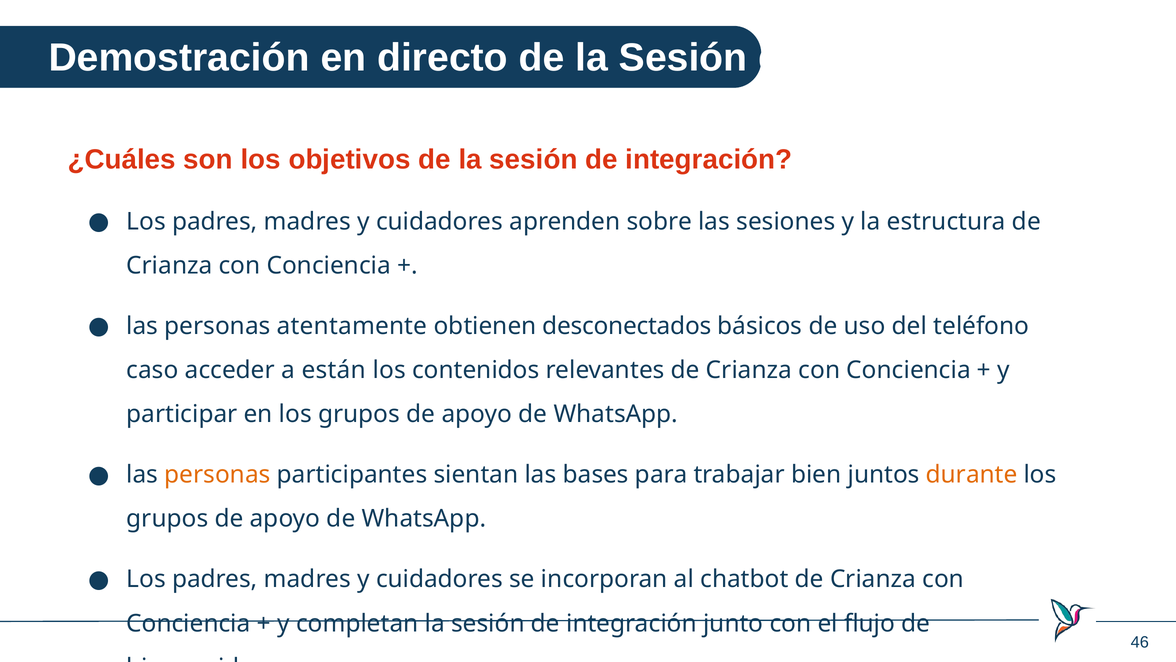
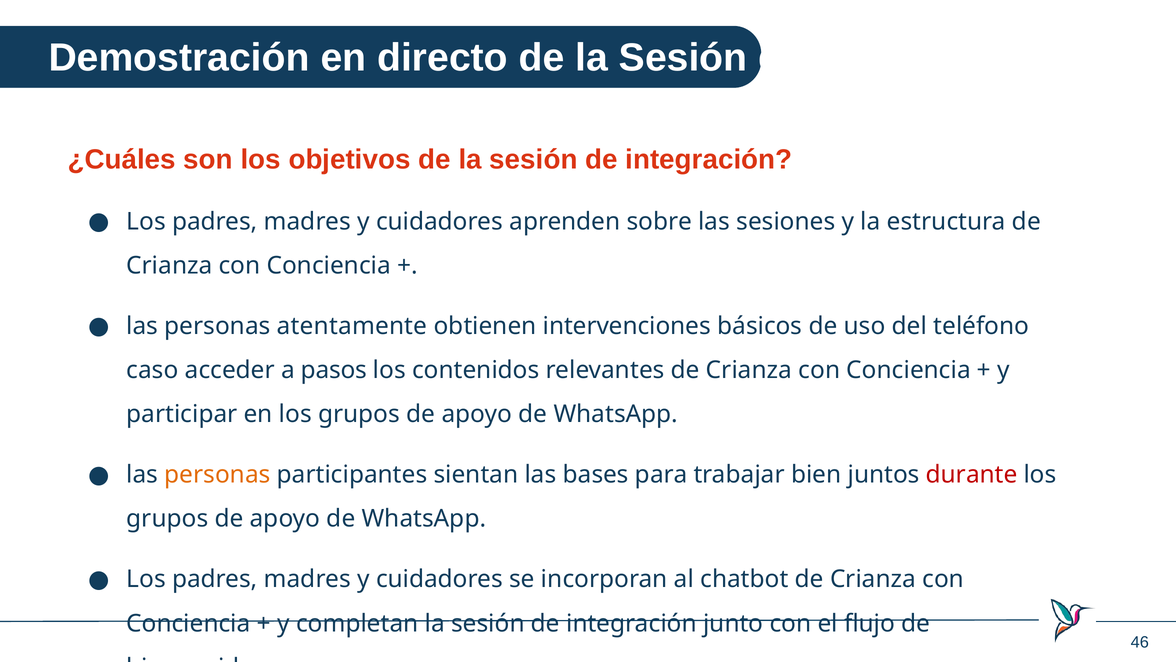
desconectados: desconectados -> intervenciones
están: están -> pasos
durante colour: orange -> red
